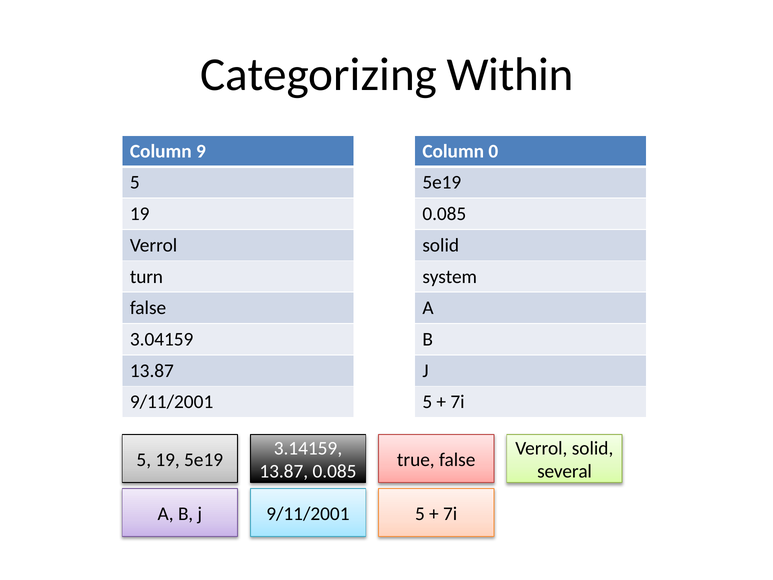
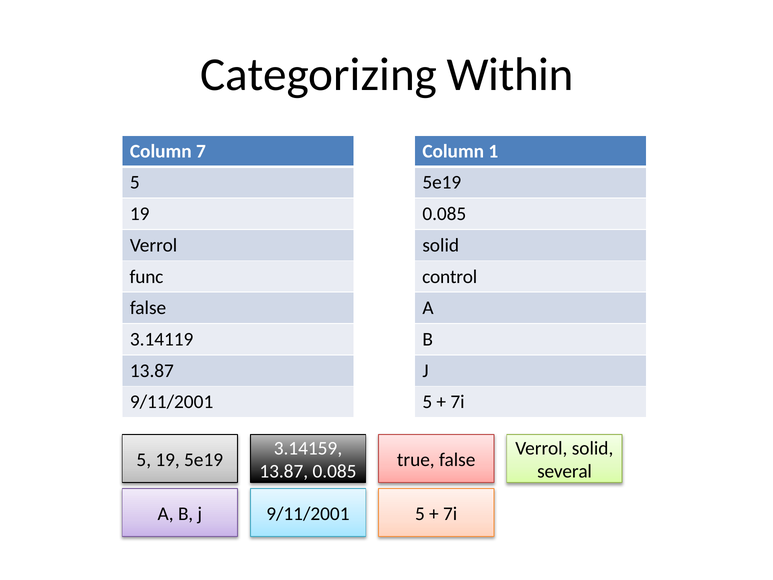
9: 9 -> 7
0: 0 -> 1
turn: turn -> func
system: system -> control
3.04159: 3.04159 -> 3.14119
